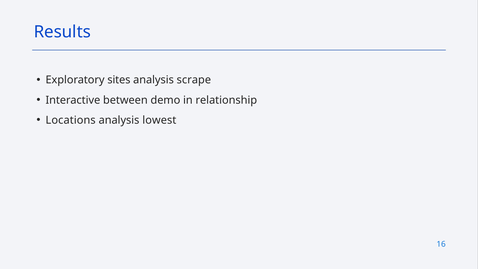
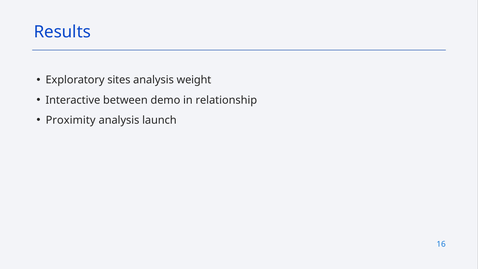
scrape: scrape -> weight
Locations: Locations -> Proximity
lowest: lowest -> launch
